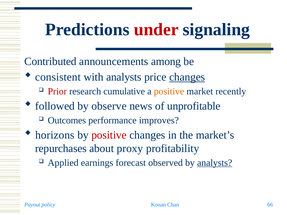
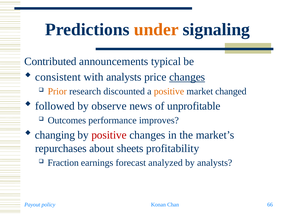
under colour: red -> orange
among: among -> typical
Prior colour: red -> orange
cumulative: cumulative -> discounted
recently: recently -> changed
horizons: horizons -> changing
proxy: proxy -> sheets
Applied: Applied -> Fraction
observed: observed -> analyzed
analysts at (215, 163) underline: present -> none
